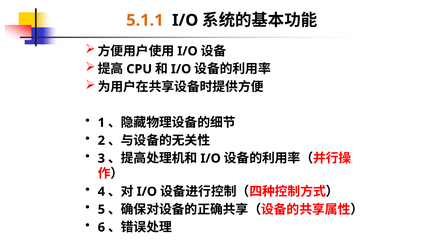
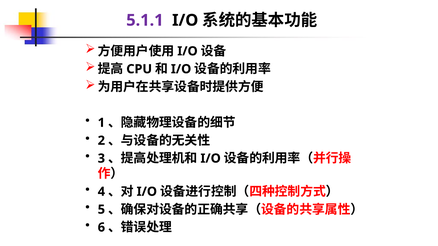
5.1.1 colour: orange -> purple
